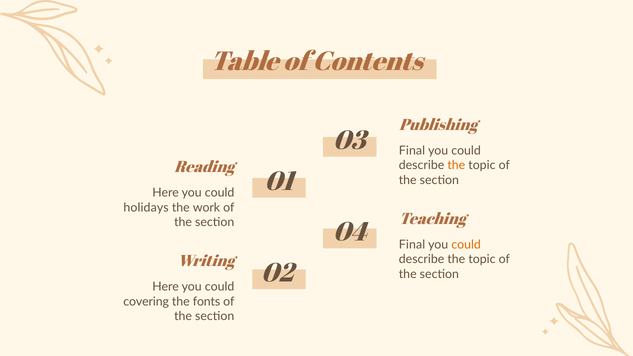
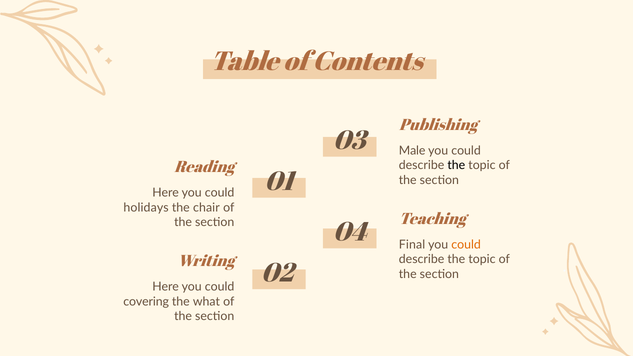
Final at (412, 151): Final -> Male
the at (456, 165) colour: orange -> black
work: work -> chair
fonts: fonts -> what
